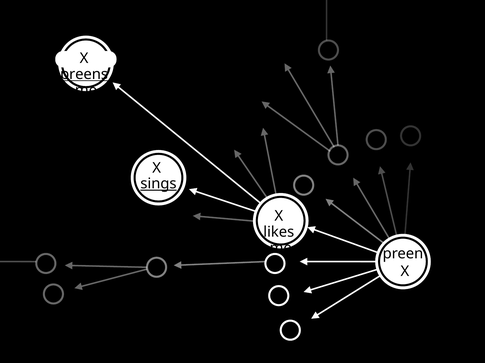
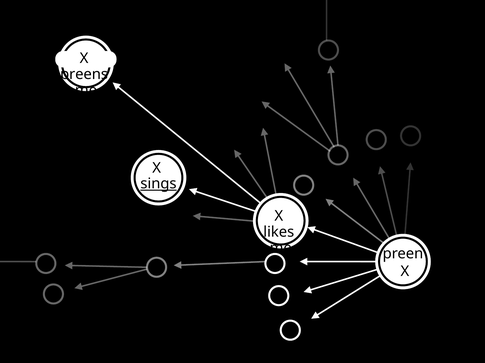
preens underline: present -> none
